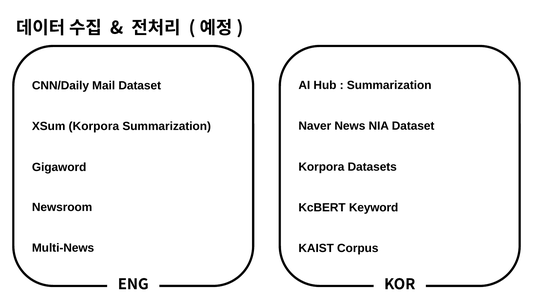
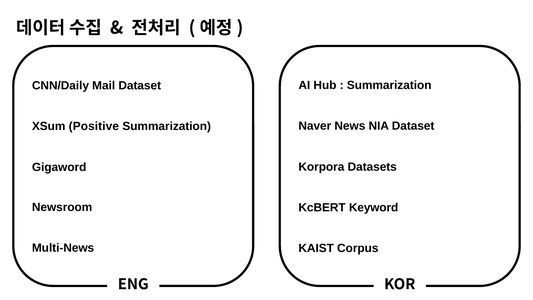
XSum Korpora: Korpora -> Positive
